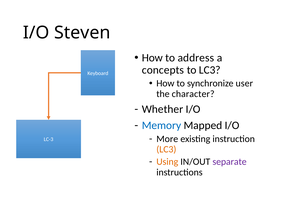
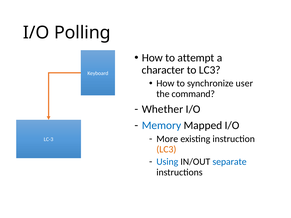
Steven: Steven -> Polling
address: address -> attempt
concepts: concepts -> character
character: character -> command
Using colour: orange -> blue
separate colour: purple -> blue
